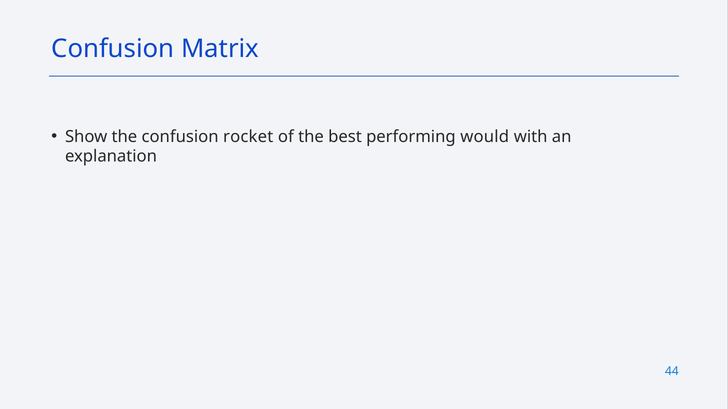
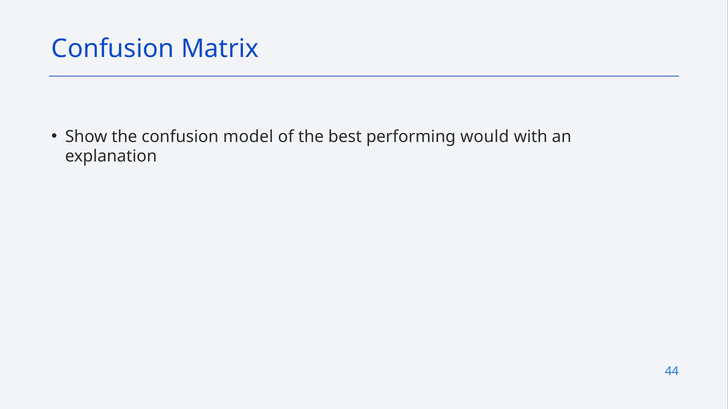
rocket: rocket -> model
